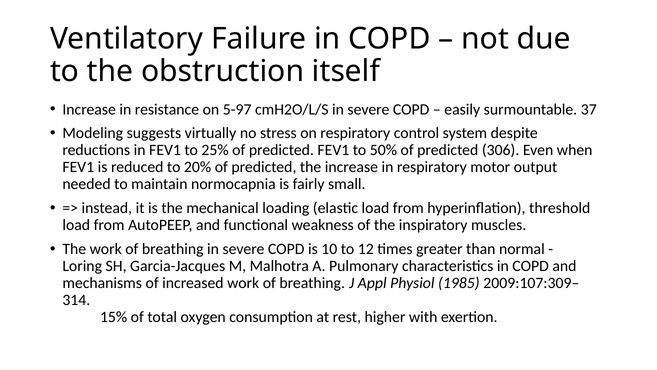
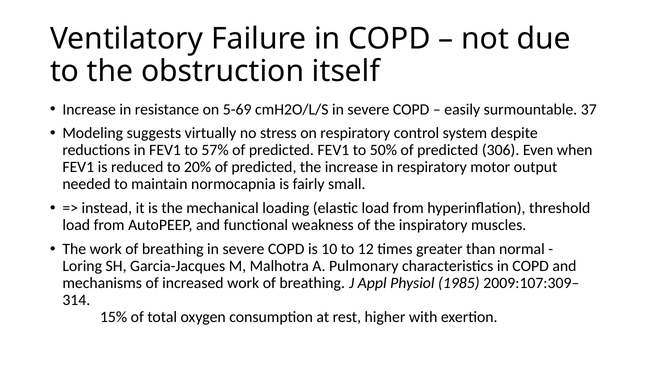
5-97: 5-97 -> 5-69
25%: 25% -> 57%
